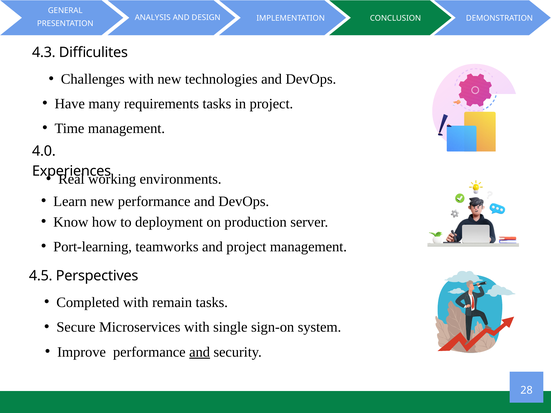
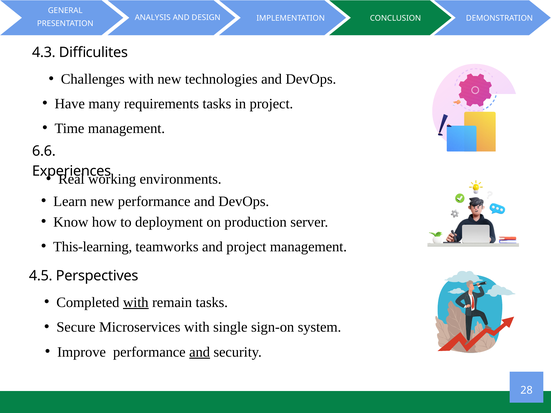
4.0: 4.0 -> 6.6
Port-learning: Port-learning -> This-learning
with at (136, 303) underline: none -> present
